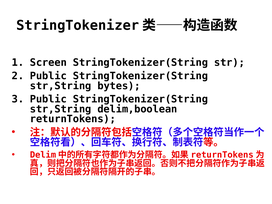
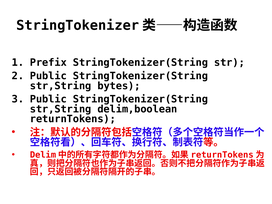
Screen: Screen -> Prefix
